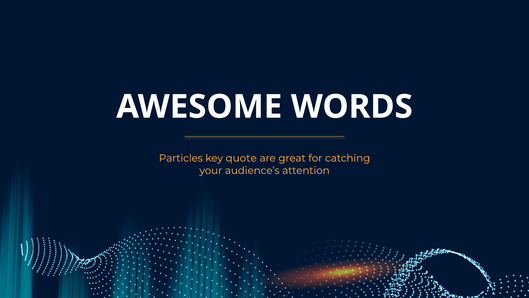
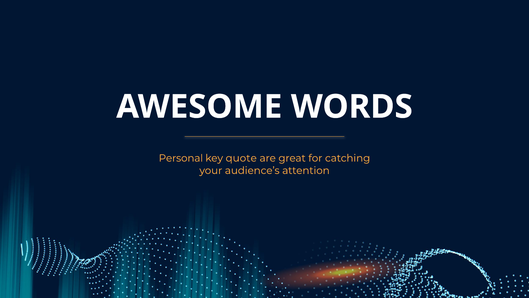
Particles: Particles -> Personal
